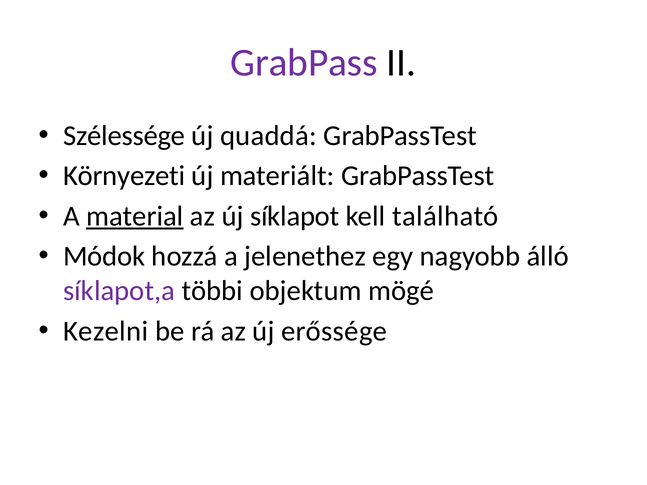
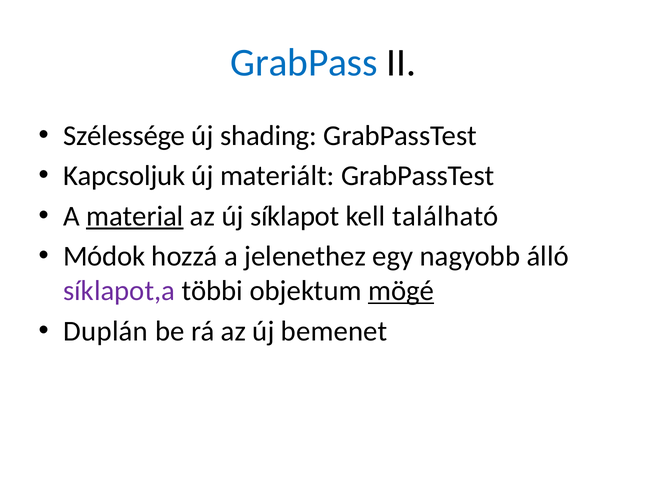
GrabPass colour: purple -> blue
quaddá: quaddá -> shading
Környezeti: Környezeti -> Kapcsoljuk
mögé underline: none -> present
Kezelni: Kezelni -> Duplán
erőssége: erőssége -> bemenet
